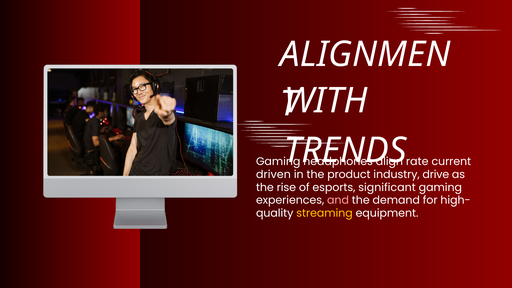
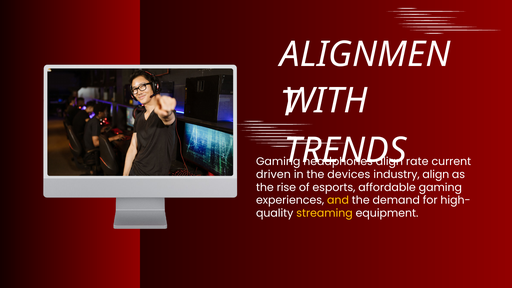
product: product -> devices
industry drive: drive -> align
significant: significant -> affordable
and colour: pink -> yellow
